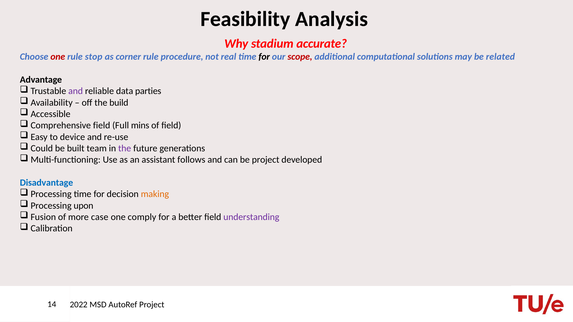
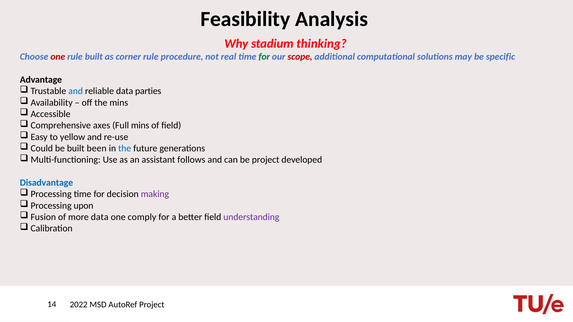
accurate: accurate -> thinking
rule stop: stop -> built
for at (264, 57) colour: black -> green
related: related -> specific
and at (76, 91) colour: purple -> blue
the build: build -> mins
field at (102, 126): field -> axes
device: device -> yellow
team: team -> been
the at (125, 148) colour: purple -> blue
making colour: orange -> purple
more case: case -> data
